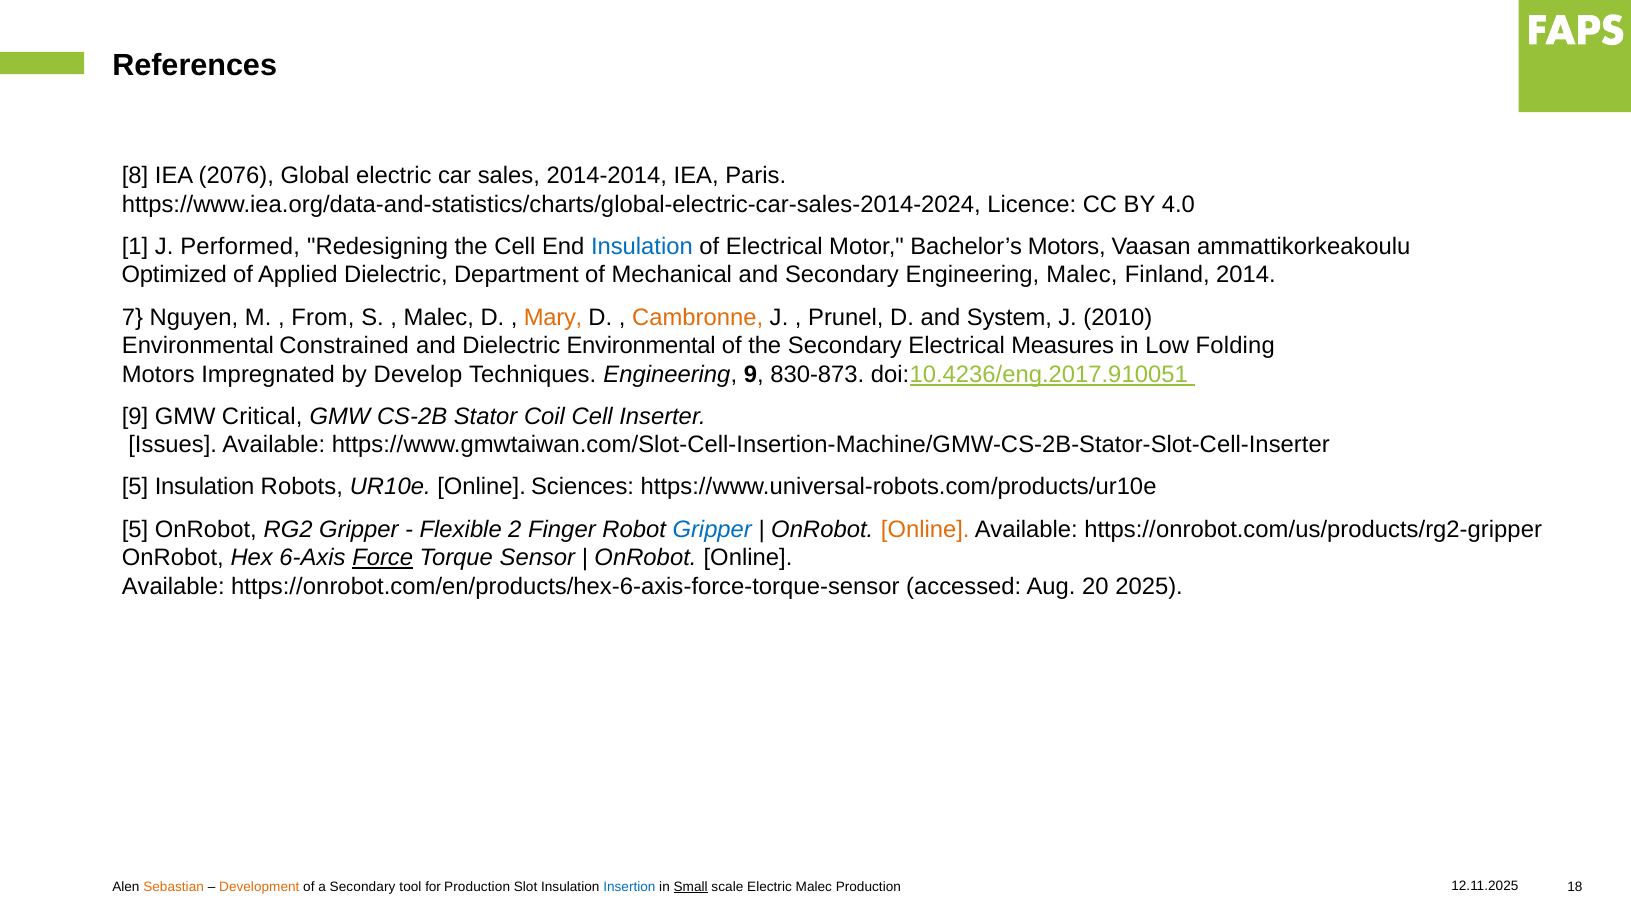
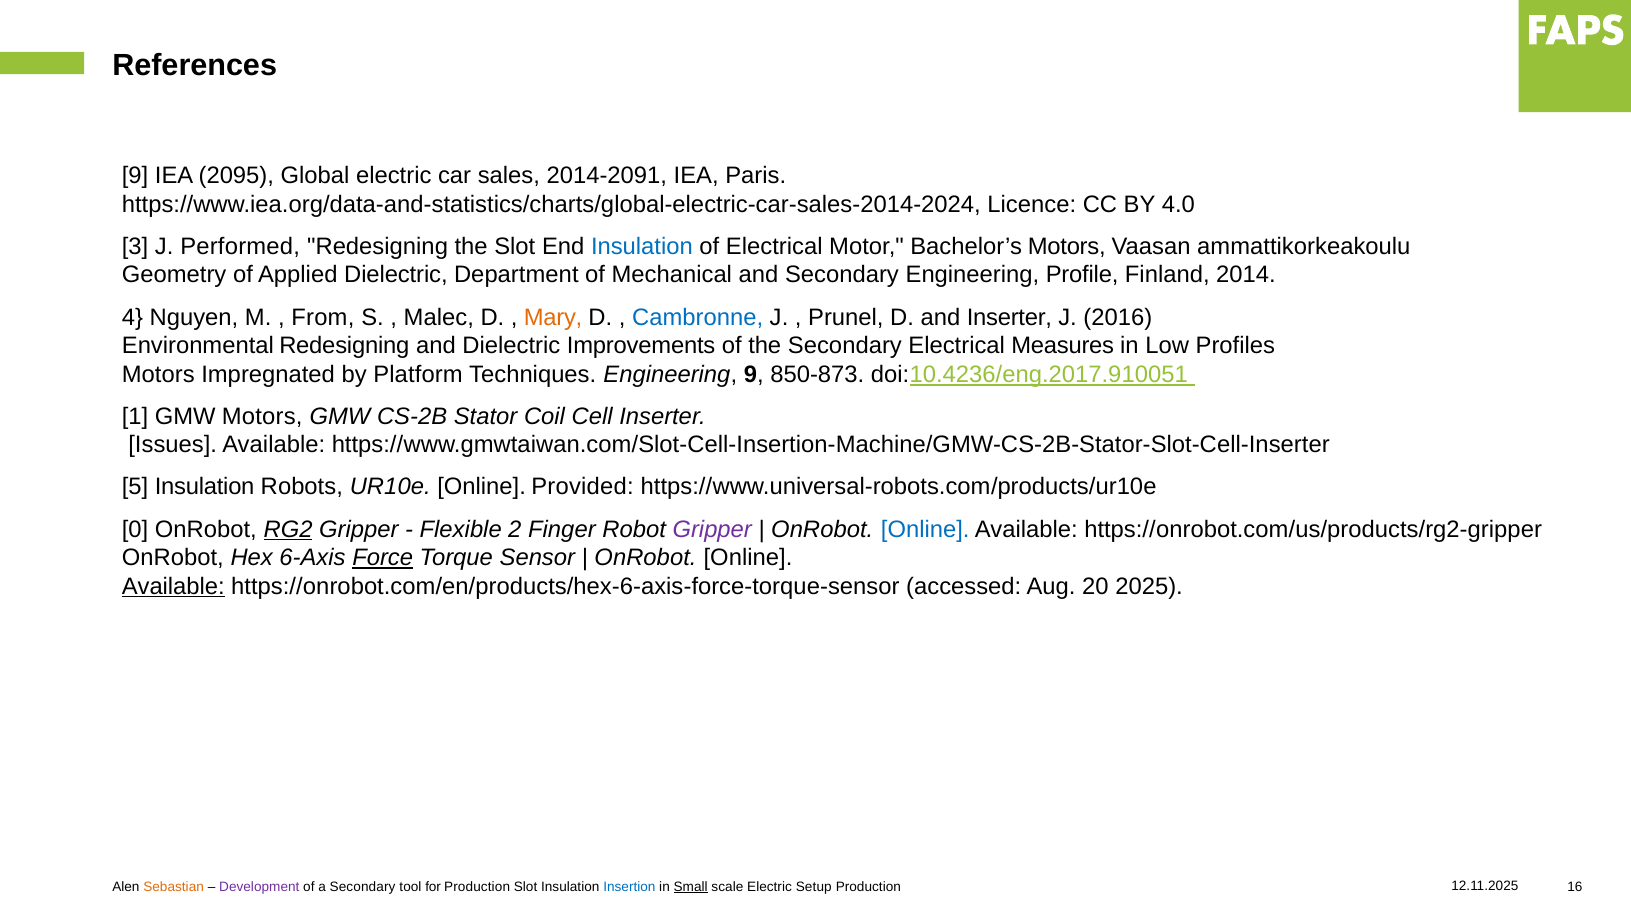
8 at (135, 176): 8 -> 9
2076: 2076 -> 2095
2014-2014: 2014-2014 -> 2014-2091
1: 1 -> 3
the Cell: Cell -> Slot
Optimized: Optimized -> Geometry
Engineering Malec: Malec -> Profile
7: 7 -> 4
Cambronne colour: orange -> blue
and System: System -> Inserter
2010: 2010 -> 2016
Environmental Constrained: Constrained -> Redesigning
Dielectric Environmental: Environmental -> Improvements
Folding: Folding -> Profiles
Develop: Develop -> Platform
830-873: 830-873 -> 850-873
9 at (135, 417): 9 -> 1
GMW Critical: Critical -> Motors
Sciences: Sciences -> Provided
5 at (135, 530): 5 -> 0
RG2 underline: none -> present
Gripper at (712, 530) colour: blue -> purple
Online at (925, 530) colour: orange -> blue
Available at (173, 587) underline: none -> present
18: 18 -> 16
Development colour: orange -> purple
Electric Malec: Malec -> Setup
